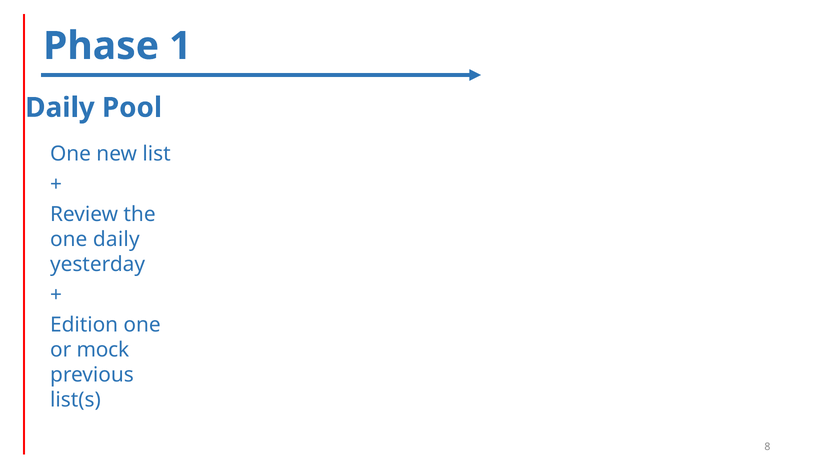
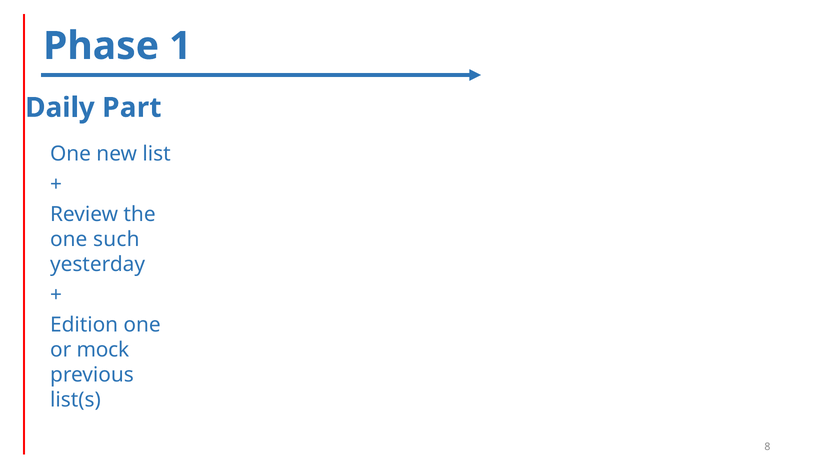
Pool: Pool -> Part
one daily: daily -> such
